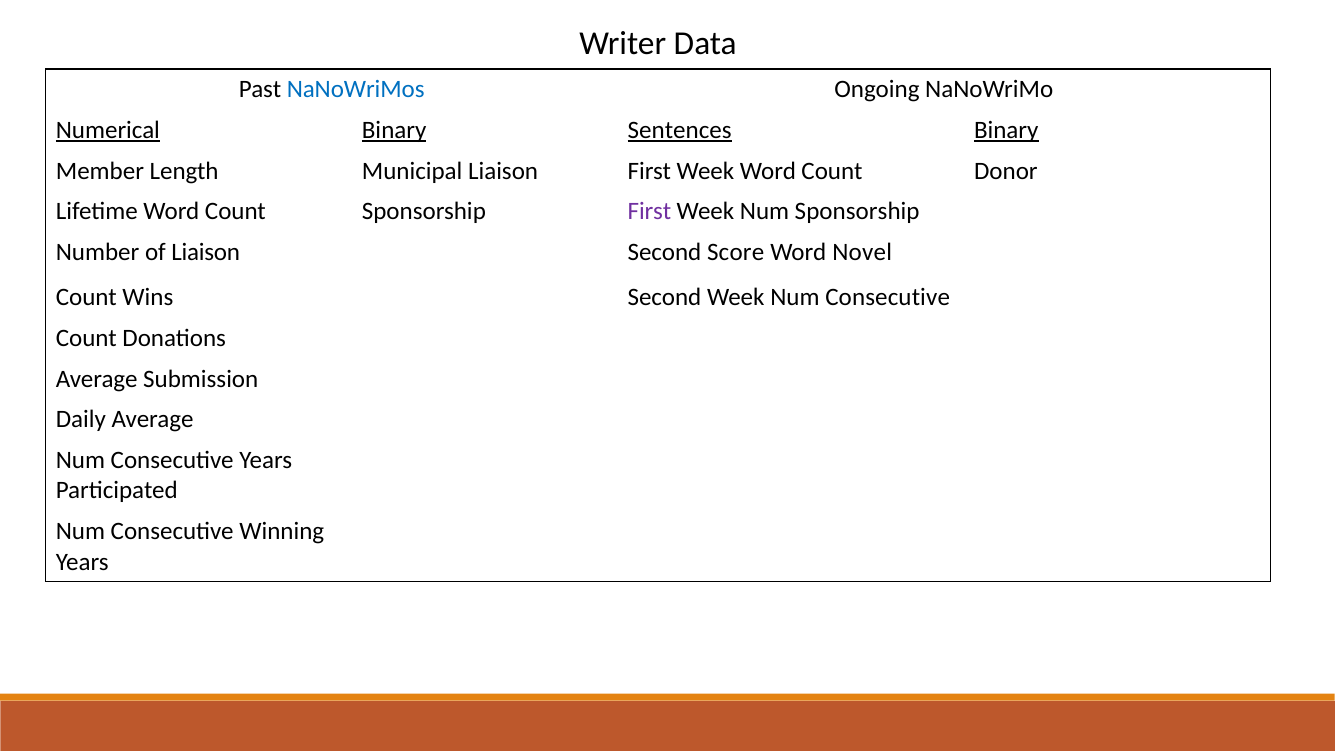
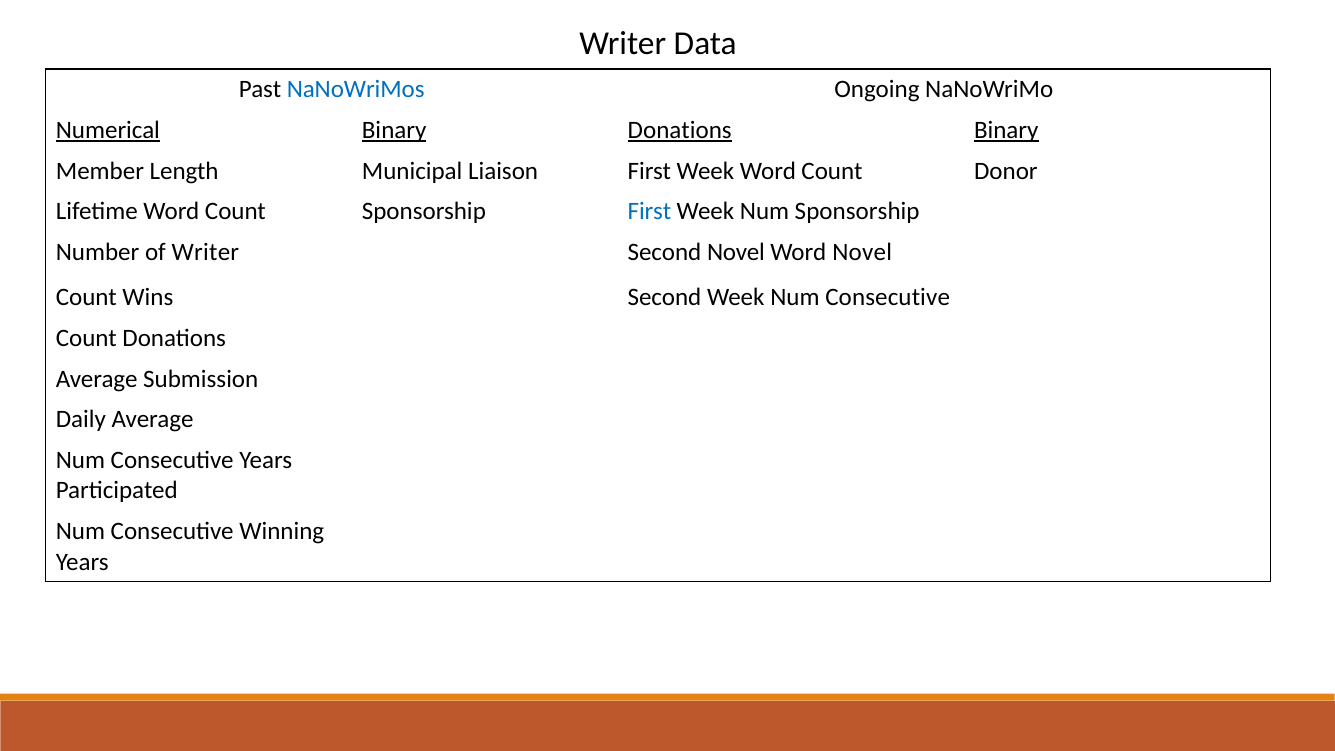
Binary Sentences: Sentences -> Donations
First at (649, 211) colour: purple -> blue
of Liaison: Liaison -> Writer
Second Score: Score -> Novel
